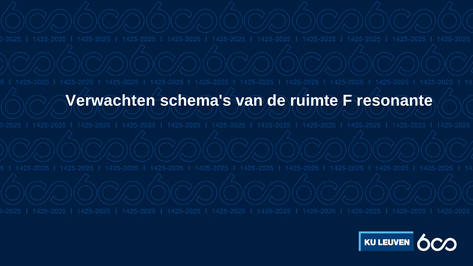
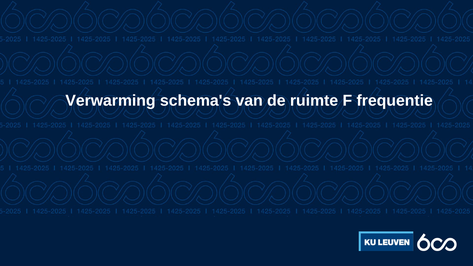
Verwachten: Verwachten -> Verwarming
resonante: resonante -> frequentie
